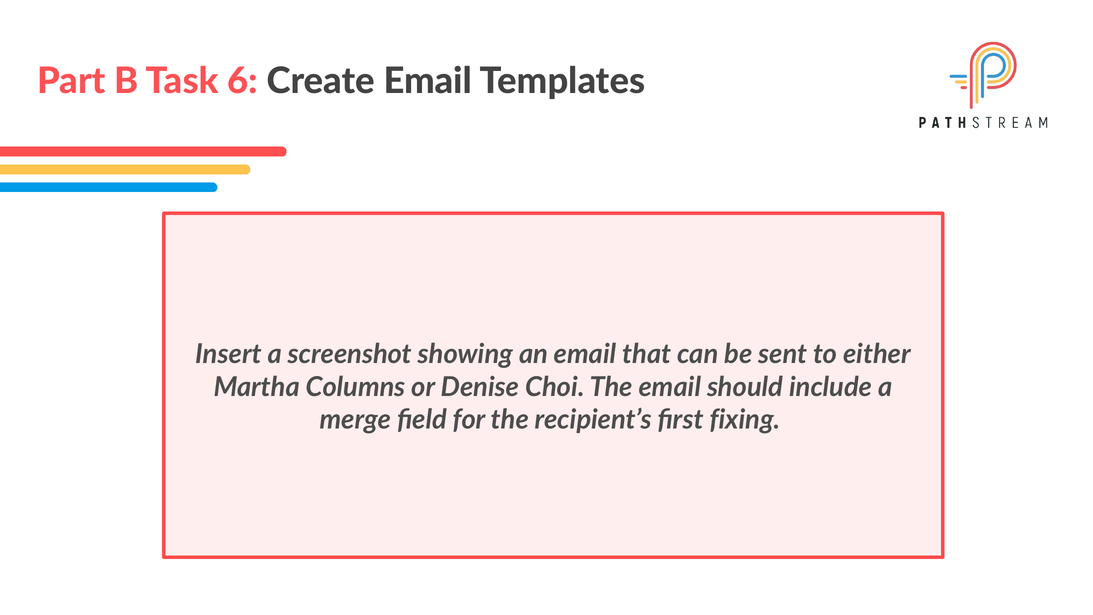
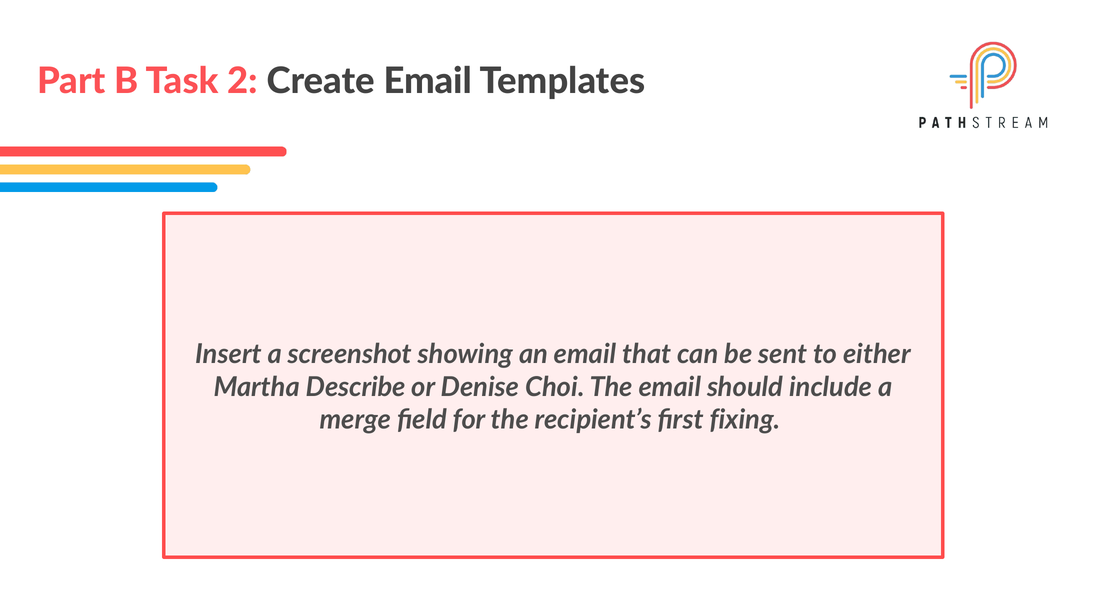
6: 6 -> 2
Columns: Columns -> Describe
